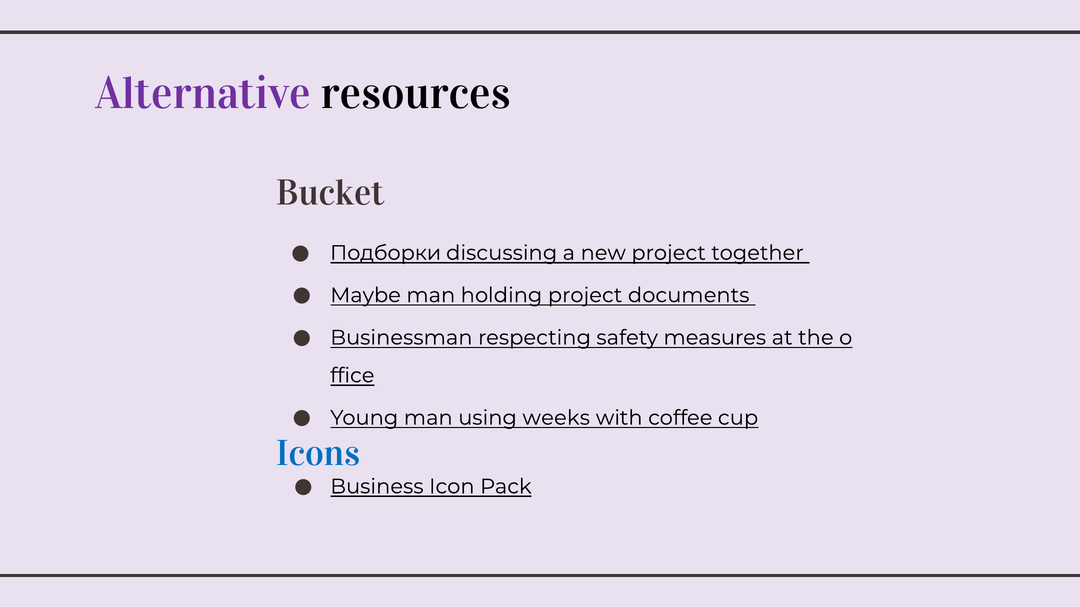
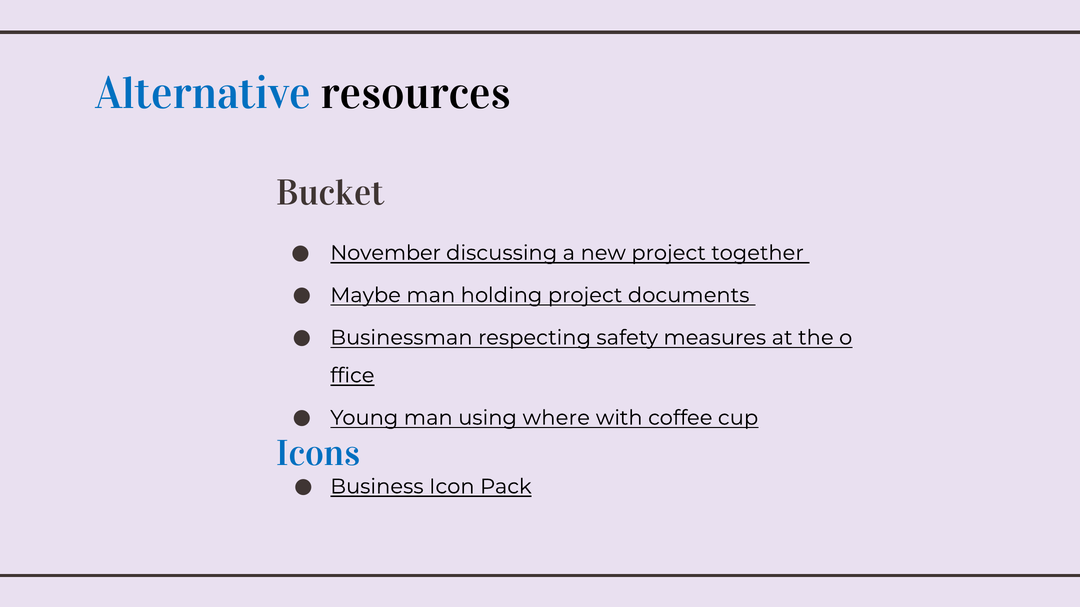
Alternative colour: purple -> blue
Подборки: Подборки -> November
weeks: weeks -> where
